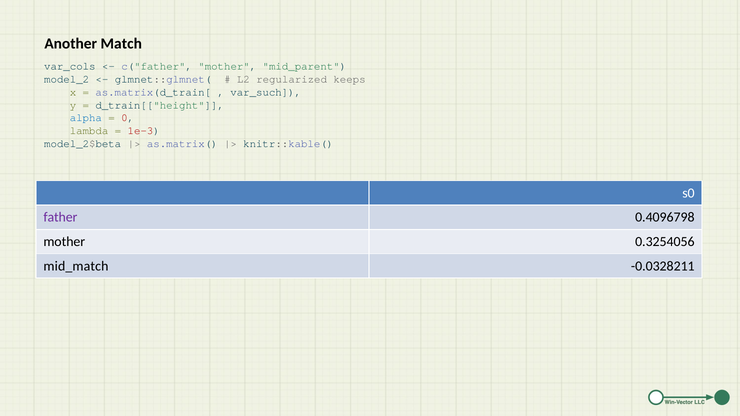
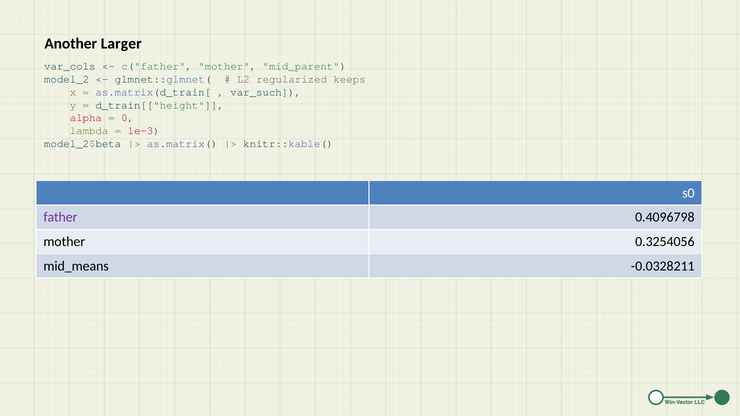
Match: Match -> Larger
alpha colour: blue -> red
mid_match: mid_match -> mid_means
